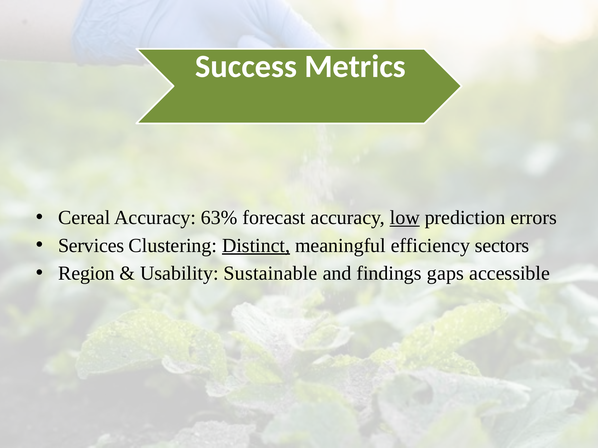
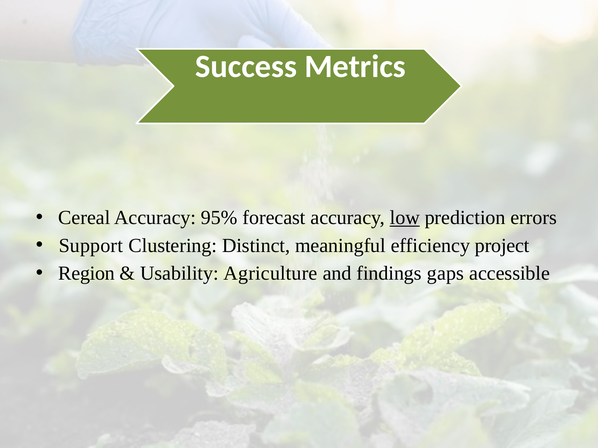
63%: 63% -> 95%
Services: Services -> Support
Distinct underline: present -> none
sectors: sectors -> project
Sustainable: Sustainable -> Agriculture
